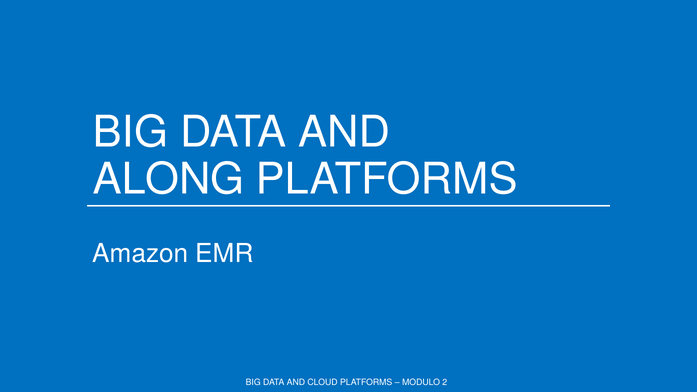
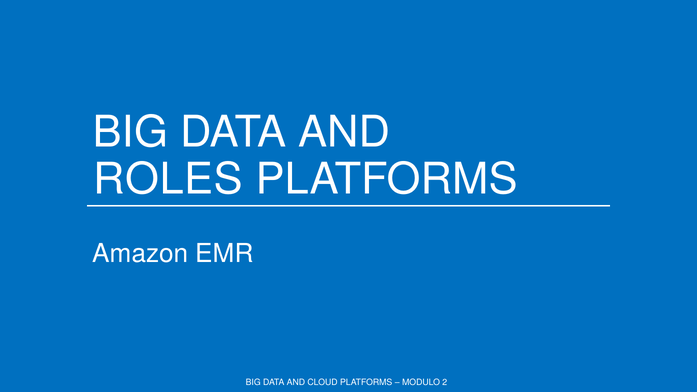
ALONG: ALONG -> ROLES
